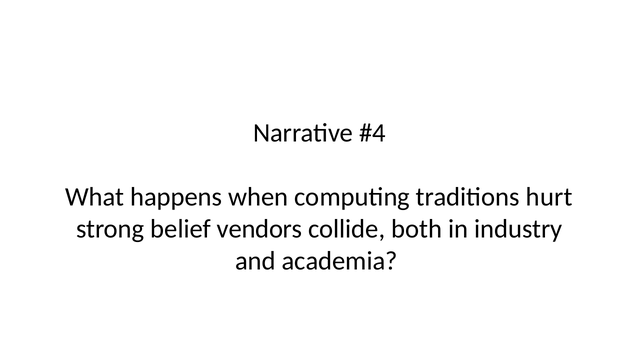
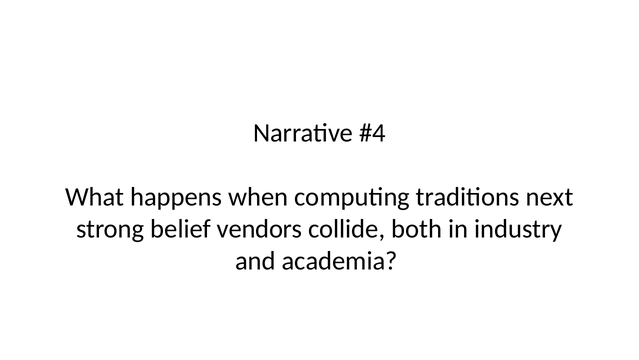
hurt: hurt -> next
